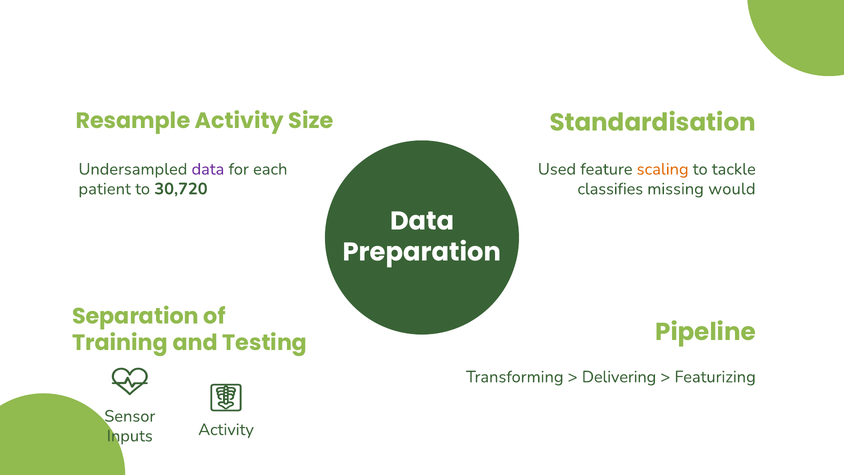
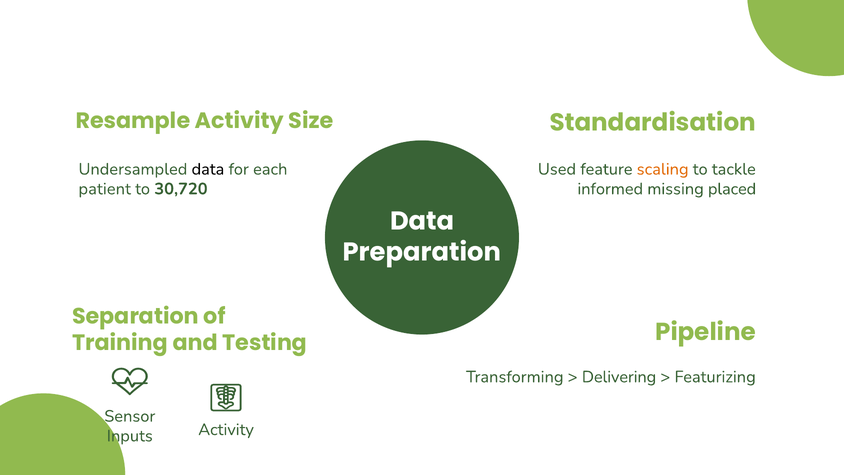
data at (208, 169) colour: purple -> black
classifies: classifies -> informed
would: would -> placed
